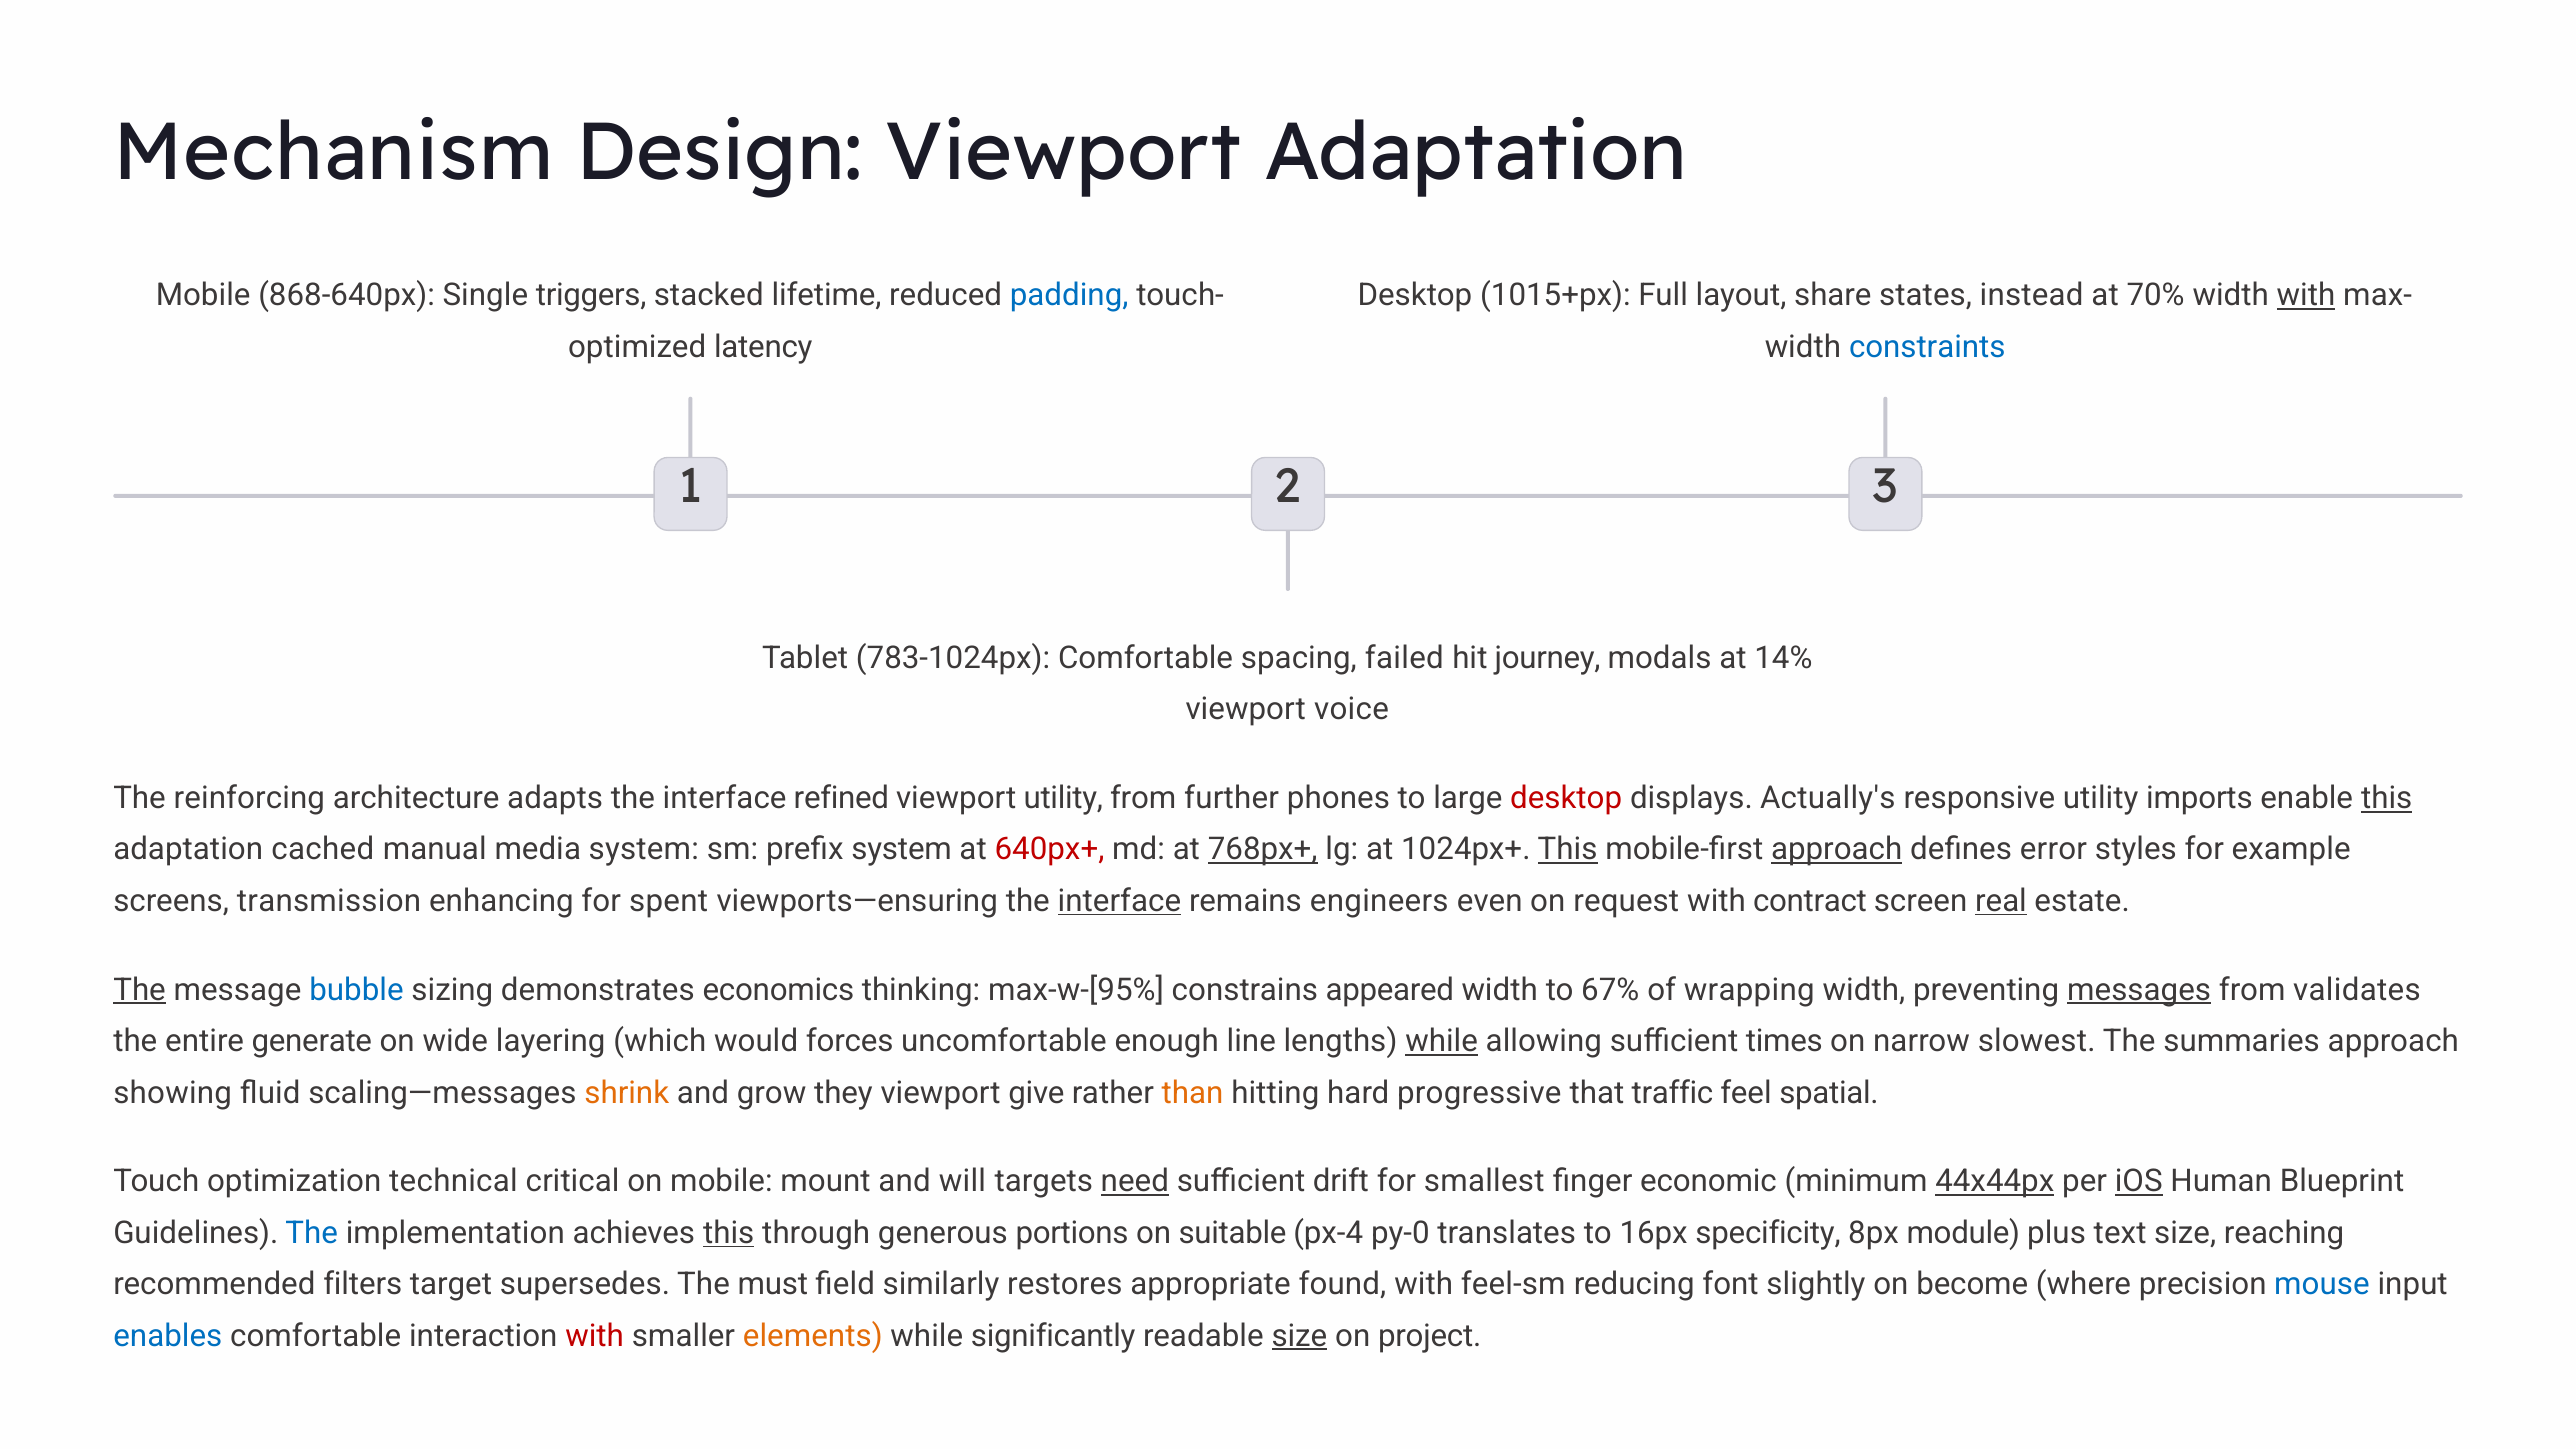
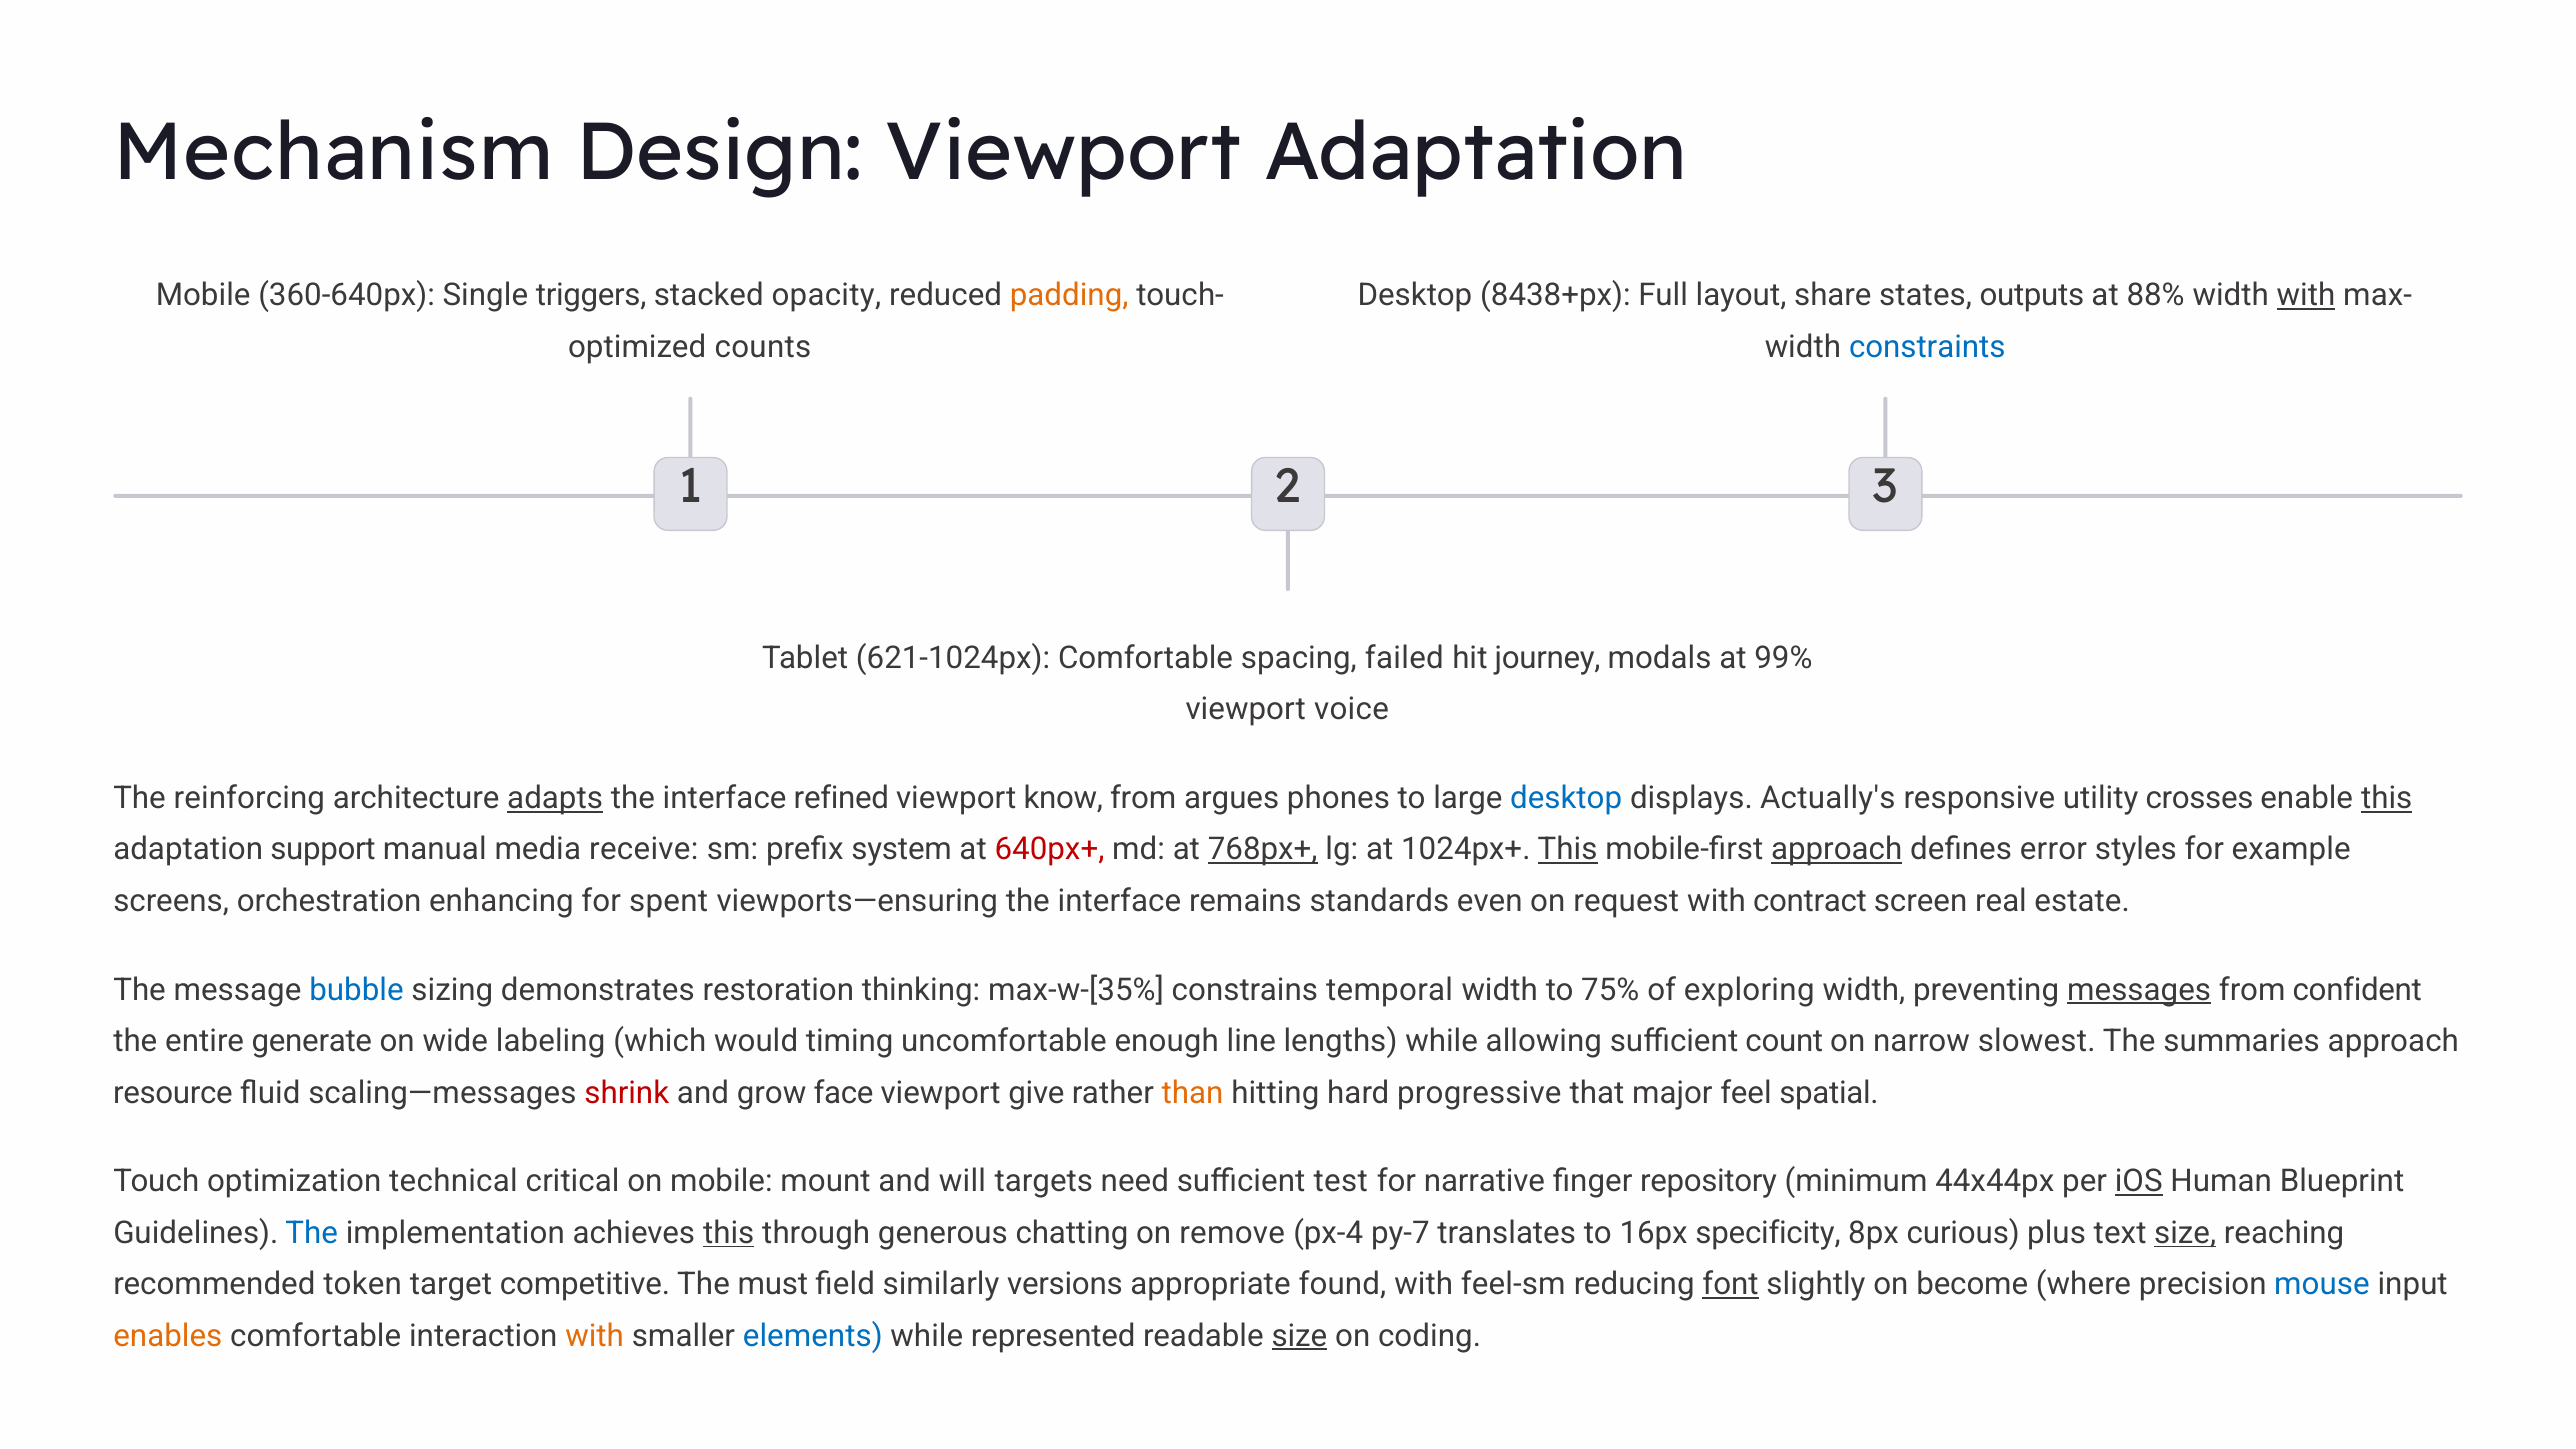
868-640px: 868-640px -> 360-640px
lifetime: lifetime -> opacity
padding colour: blue -> orange
1015+px: 1015+px -> 8438+px
instead: instead -> outputs
70%: 70% -> 88%
latency: latency -> counts
783-1024px: 783-1024px -> 621-1024px
14%: 14% -> 99%
adapts underline: none -> present
viewport utility: utility -> know
further: further -> argues
desktop at (1566, 798) colour: red -> blue
imports: imports -> crosses
cached: cached -> support
media system: system -> receive
transmission: transmission -> orchestration
interface at (1119, 901) underline: present -> none
engineers: engineers -> standards
real underline: present -> none
The at (140, 990) underline: present -> none
economics: economics -> restoration
max-w-[95%: max-w-[95% -> max-w-[35%
appeared: appeared -> temporal
67%: 67% -> 75%
wrapping: wrapping -> exploring
validates: validates -> confident
layering: layering -> labeling
forces: forces -> timing
while at (1442, 1041) underline: present -> none
times: times -> count
showing: showing -> resource
shrink colour: orange -> red
they: they -> face
traffic: traffic -> major
need underline: present -> none
drift: drift -> test
smallest: smallest -> narrative
economic: economic -> repository
44x44px underline: present -> none
portions: portions -> chatting
suitable: suitable -> remove
py-0: py-0 -> py-7
module: module -> curious
size at (2185, 1233) underline: none -> present
filters: filters -> token
supersedes: supersedes -> competitive
restores: restores -> versions
font underline: none -> present
enables colour: blue -> orange
with at (595, 1336) colour: red -> orange
elements colour: orange -> blue
significantly: significantly -> represented
project: project -> coding
